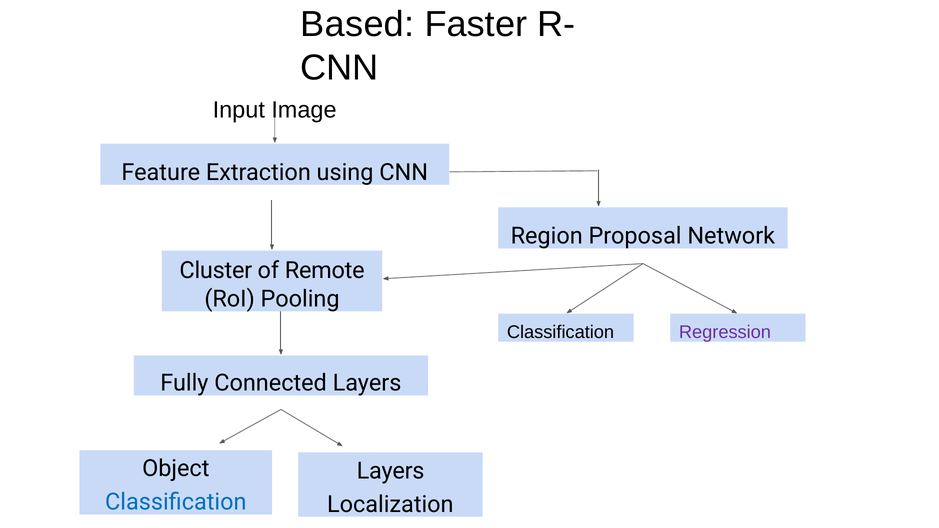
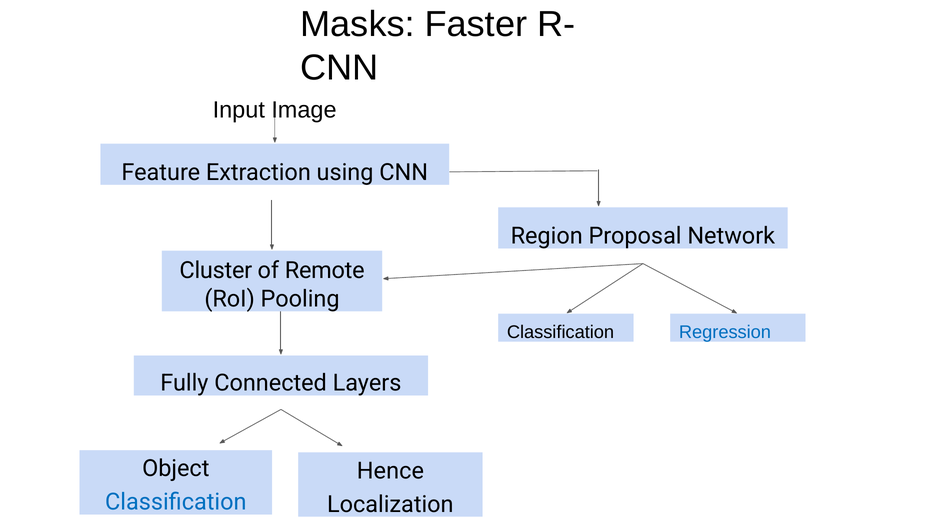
Based: Based -> Masks
Regression colour: purple -> blue
Layers at (391, 471): Layers -> Hence
